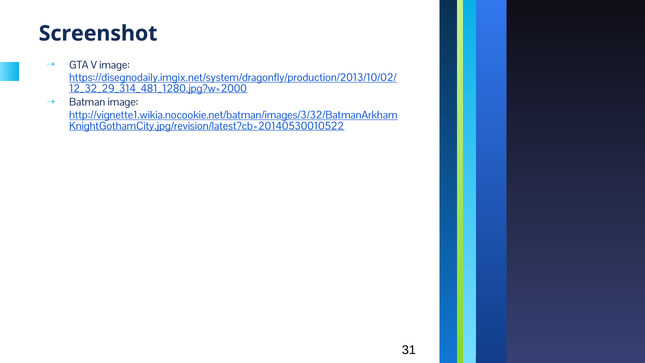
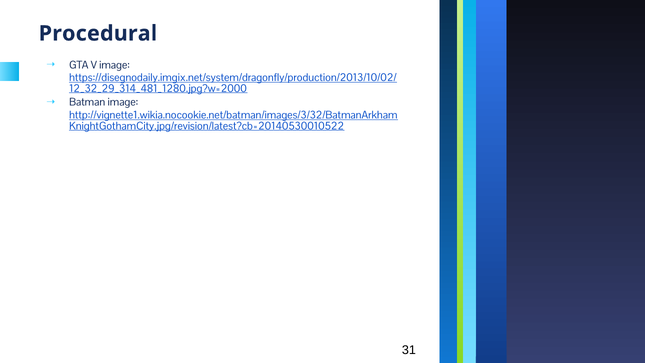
Screenshot: Screenshot -> Procedural
